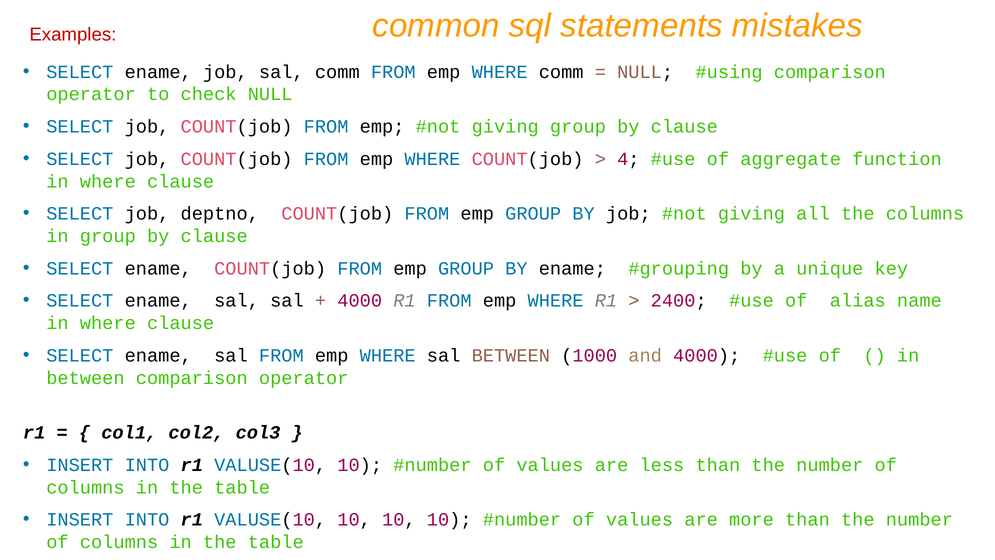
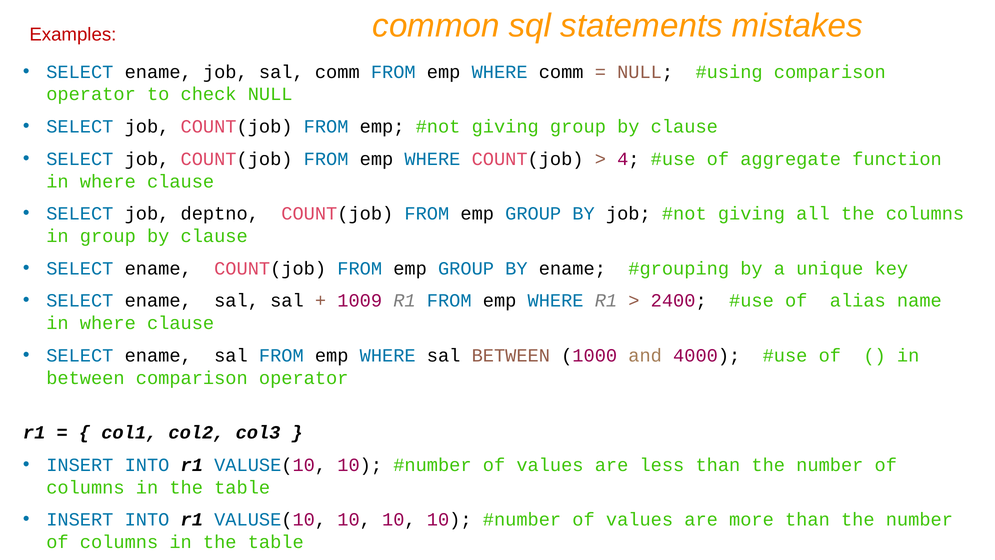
4000 at (360, 301): 4000 -> 1009
